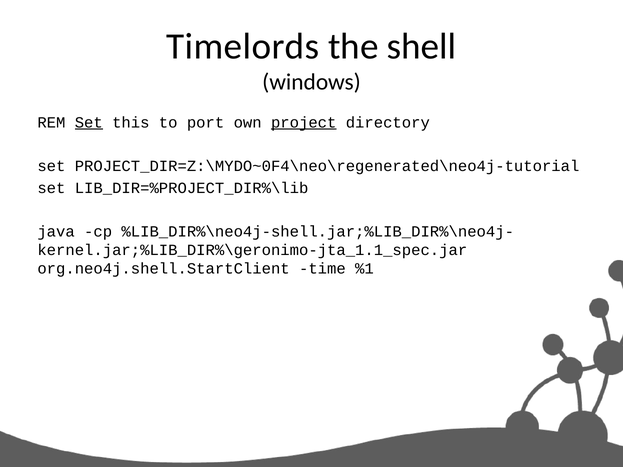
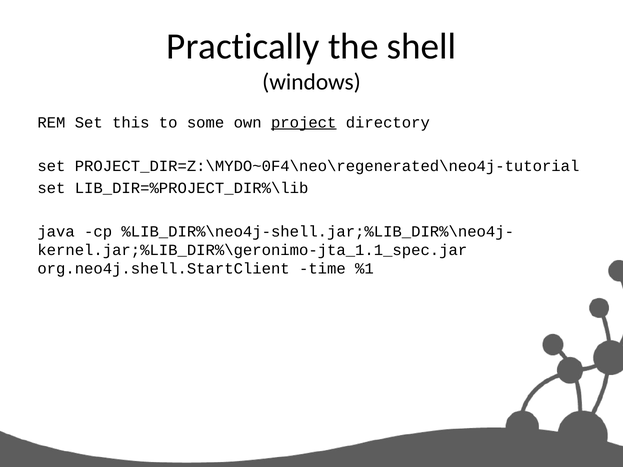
Timelords: Timelords -> Practically
Set at (89, 123) underline: present -> none
port: port -> some
